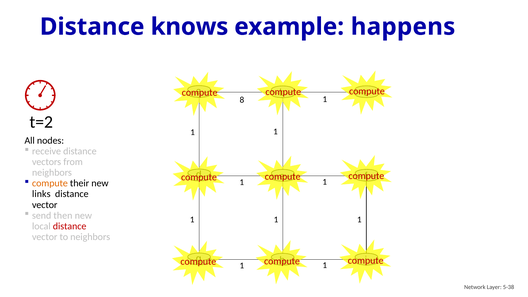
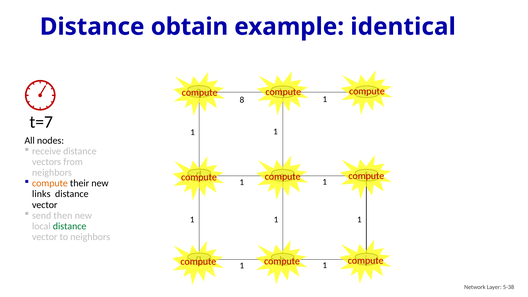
knows: knows -> obtain
happens: happens -> identical
t=2: t=2 -> t=7
distance at (70, 226) colour: red -> green
